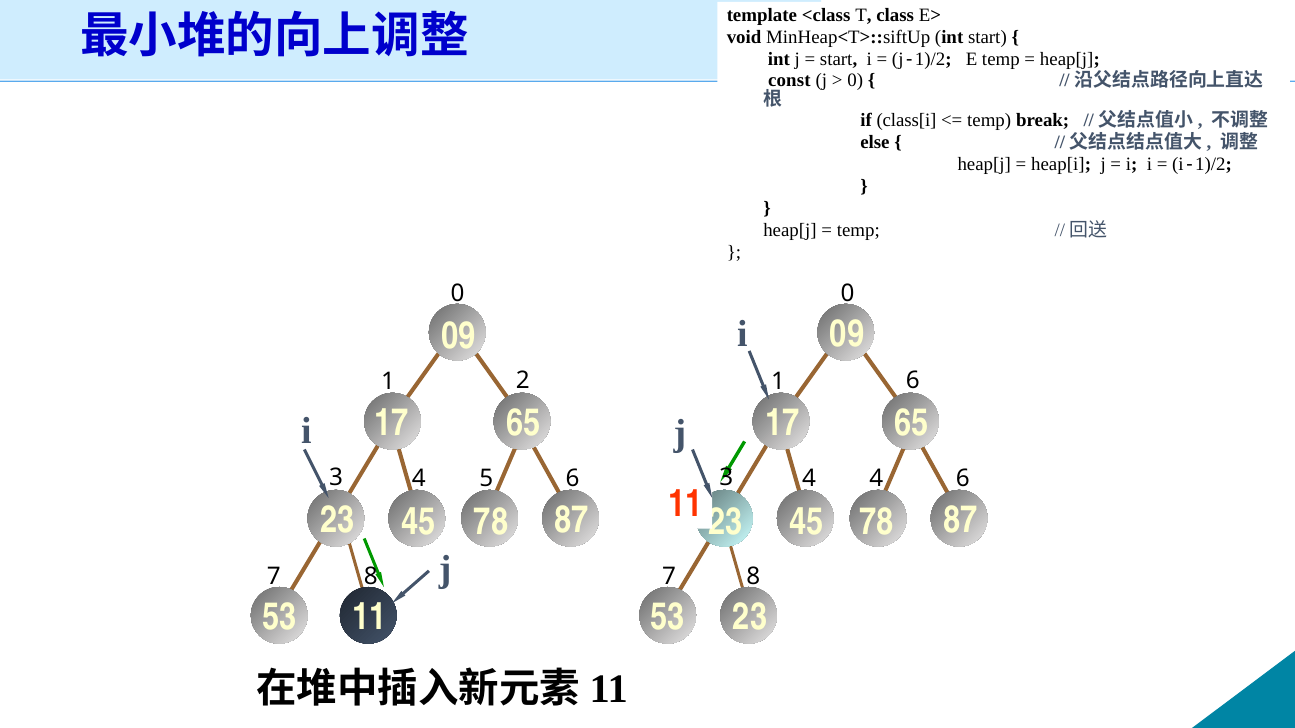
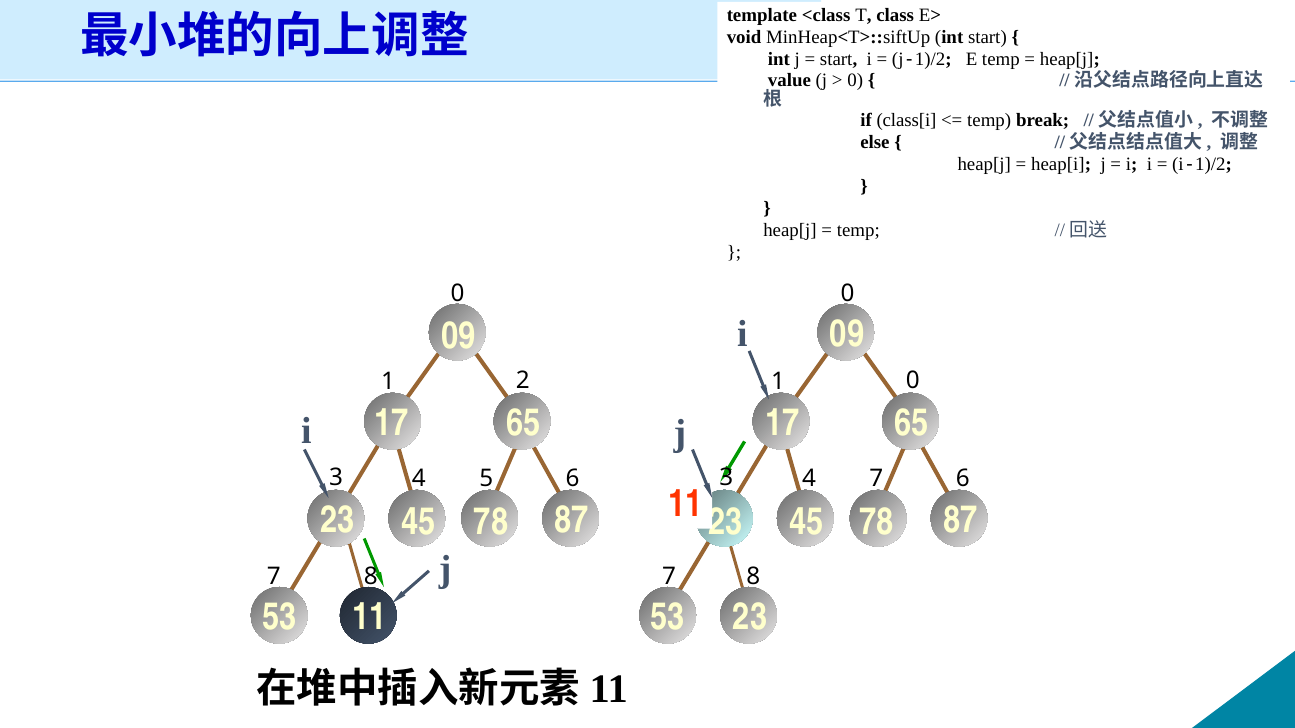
const: const -> value
1 6: 6 -> 0
4 4: 4 -> 7
